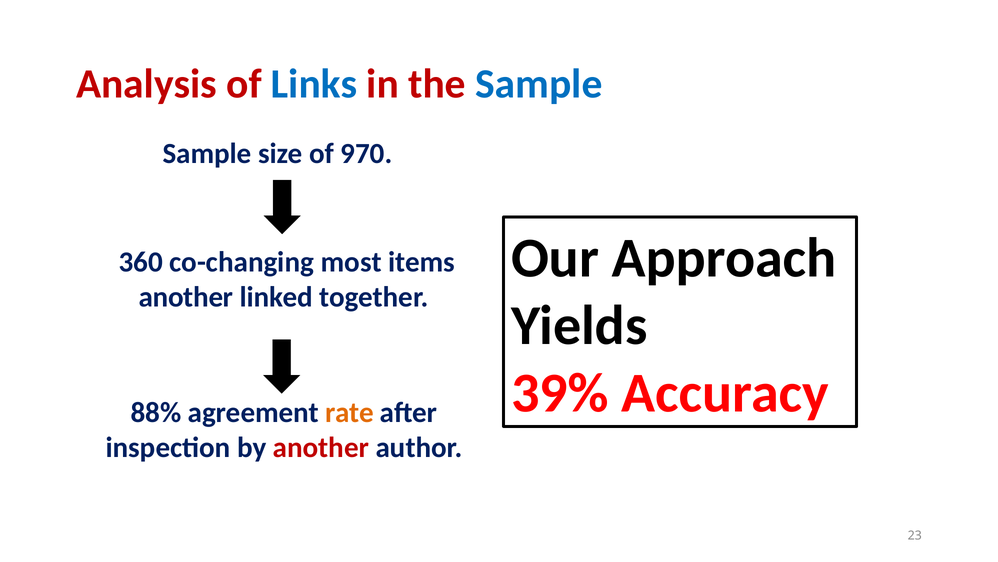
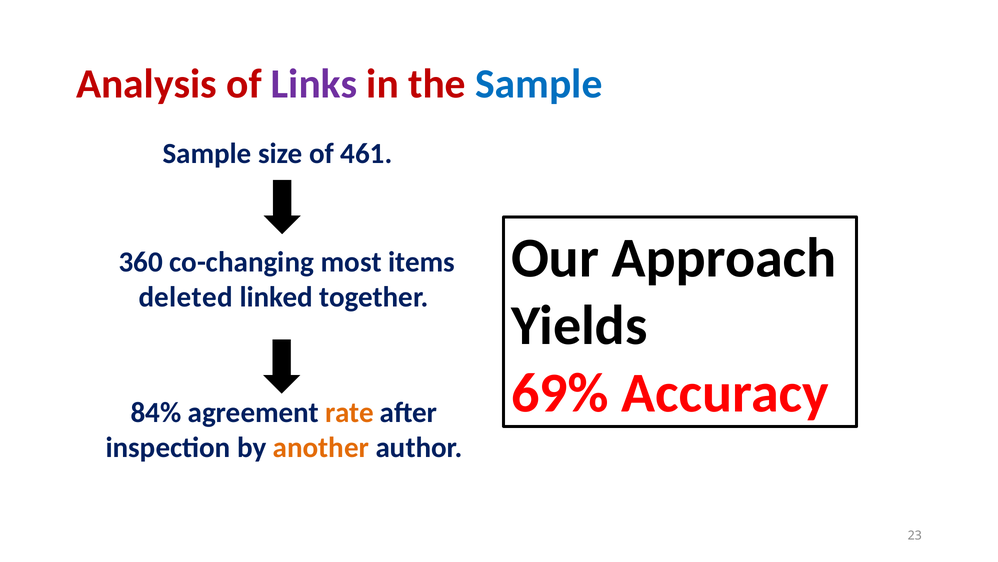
Links colour: blue -> purple
970: 970 -> 461
another at (186, 297): another -> deleted
39%: 39% -> 69%
88%: 88% -> 84%
another at (321, 447) colour: red -> orange
